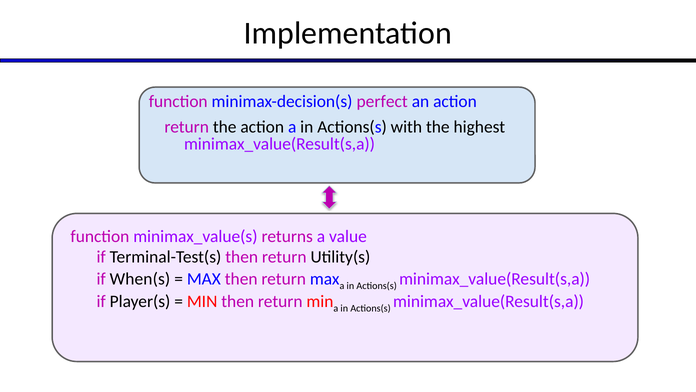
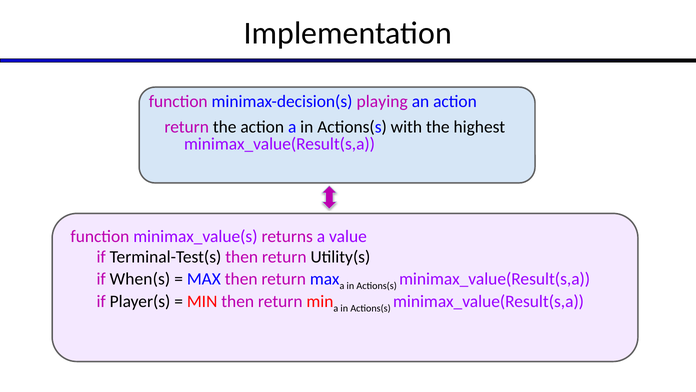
perfect: perfect -> playing
